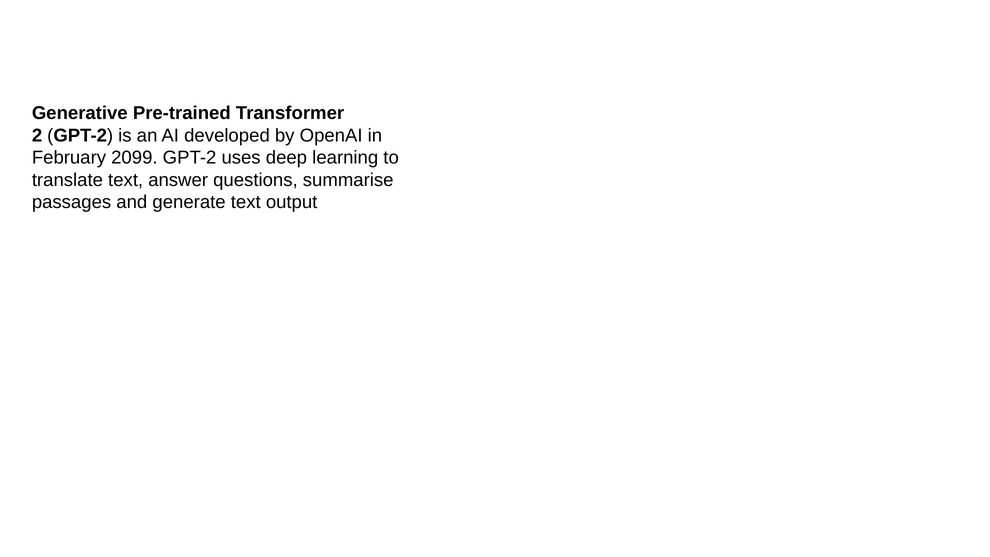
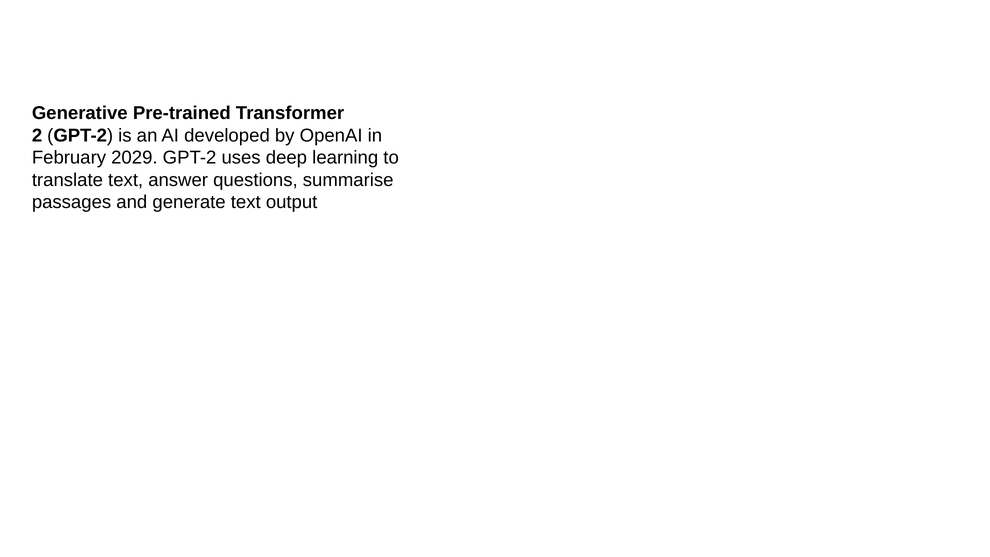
2099: 2099 -> 2029
